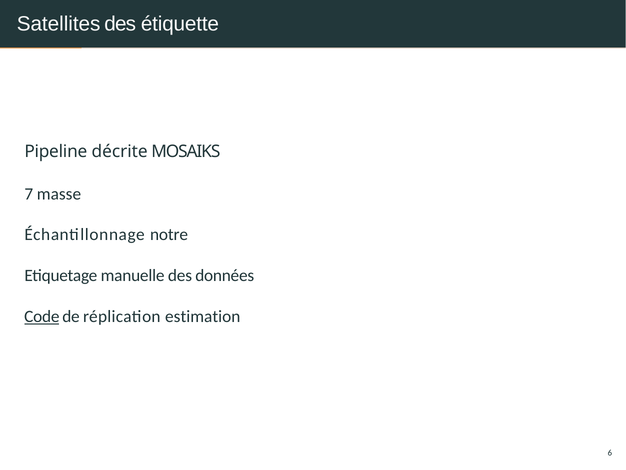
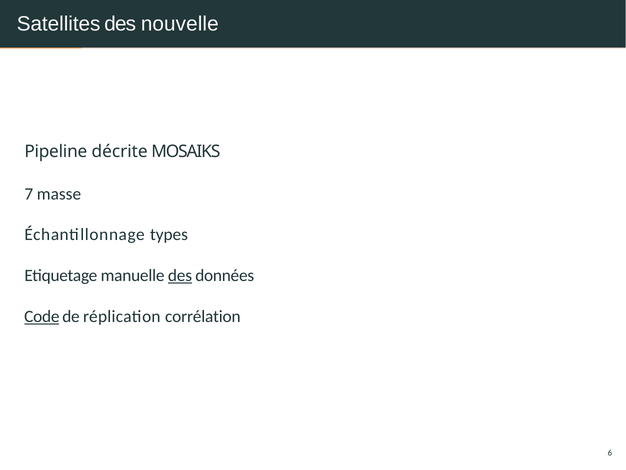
étiquette: étiquette -> nouvelle
notre: notre -> types
des at (180, 276) underline: none -> present
estimation: estimation -> corrélation
